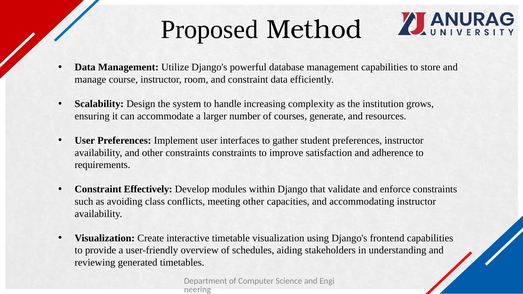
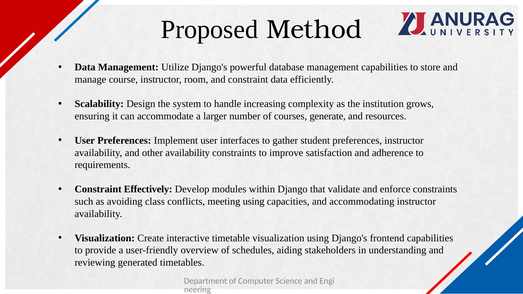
other constraints: constraints -> availability
meeting other: other -> using
